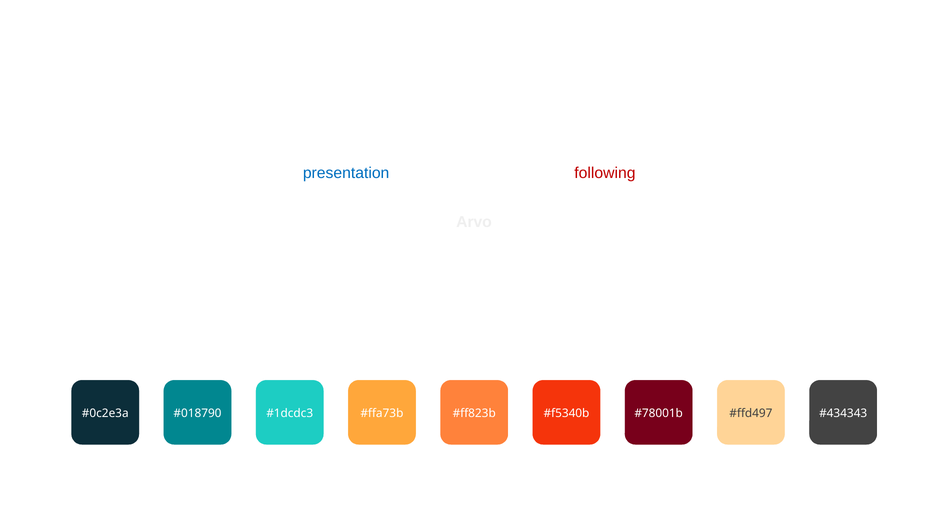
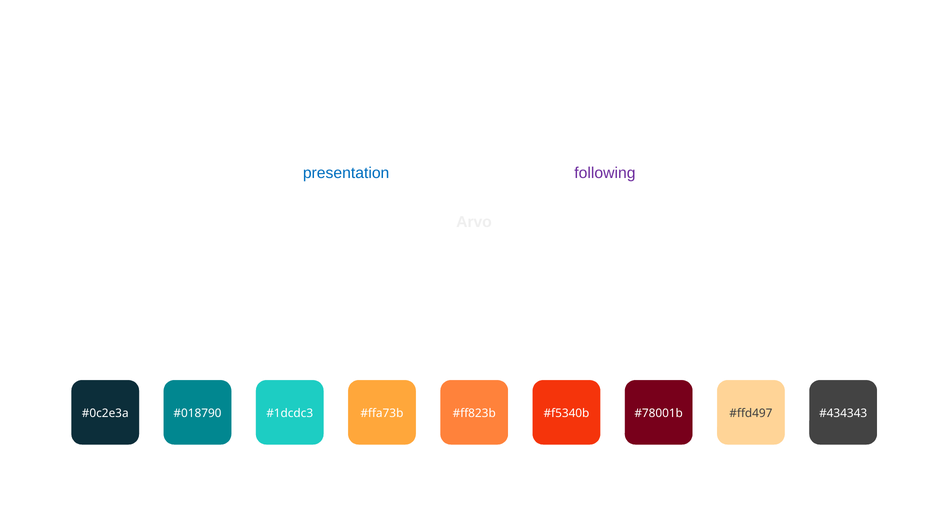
following colour: red -> purple
